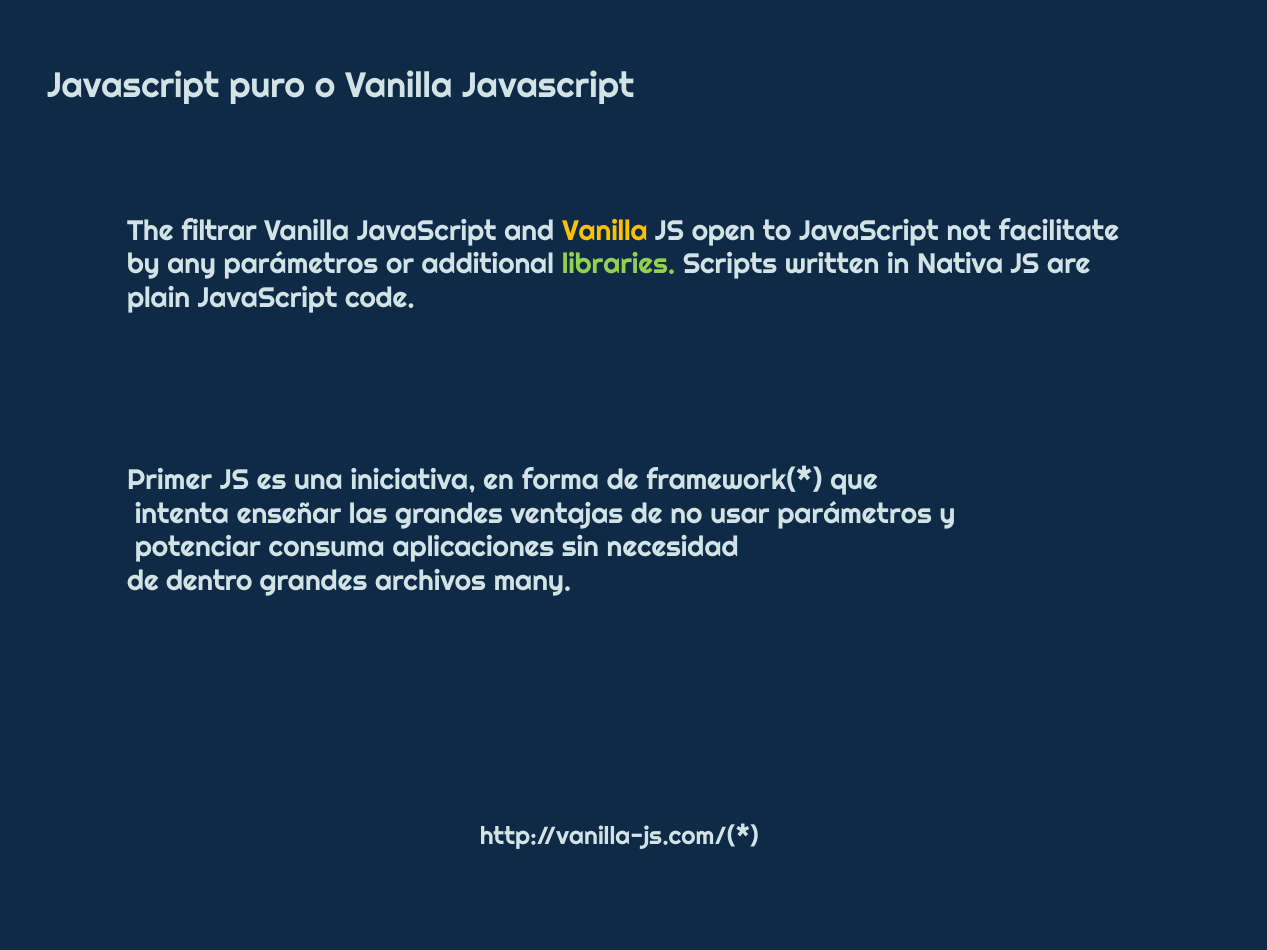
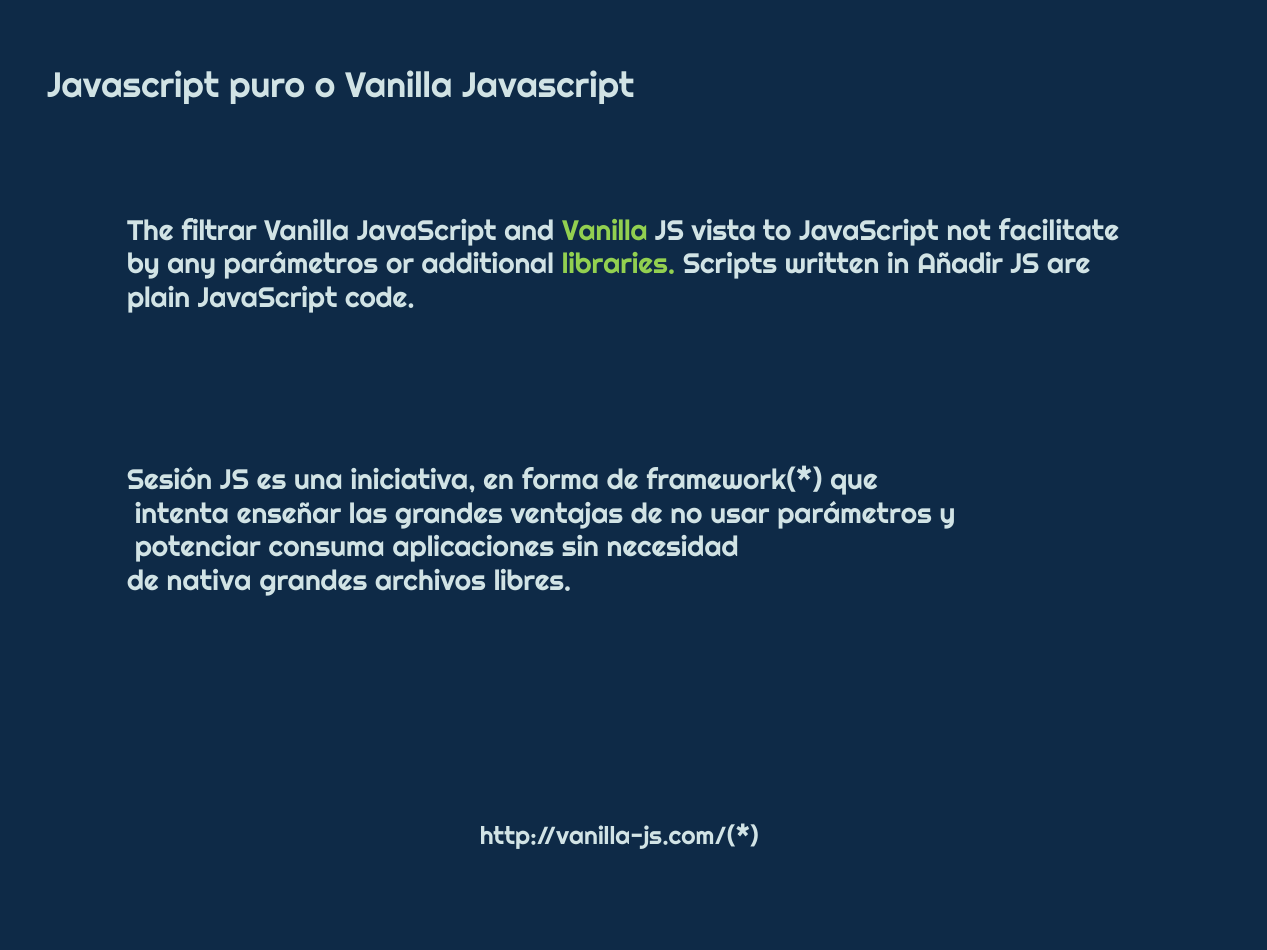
Vanilla at (605, 231) colour: yellow -> light green
open: open -> vista
Nativa: Nativa -> Añadir
Primer: Primer -> Sesión
dentro: dentro -> nativa
many: many -> libres
